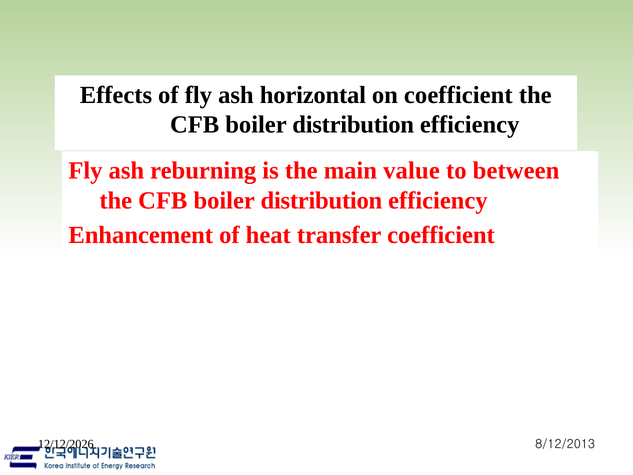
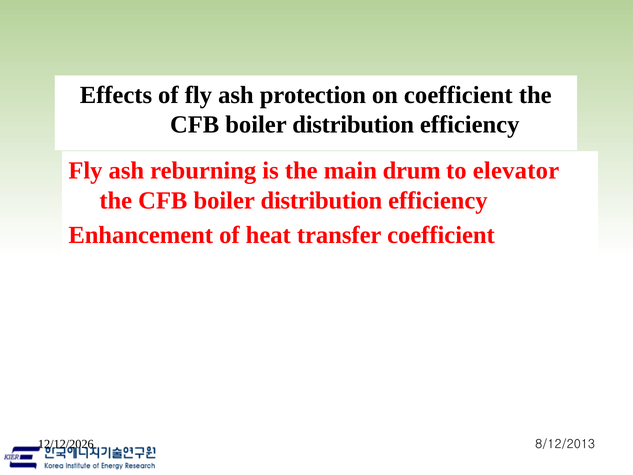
horizontal: horizontal -> protection
value: value -> drum
between: between -> elevator
